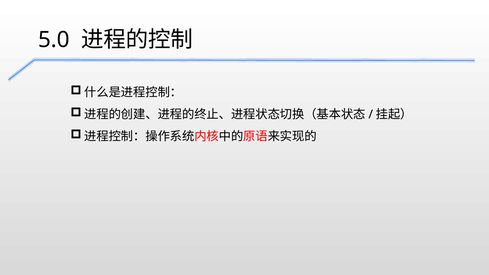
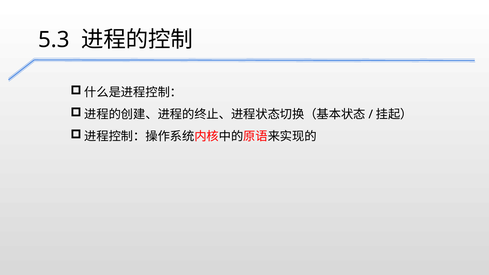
5.0: 5.0 -> 5.3
